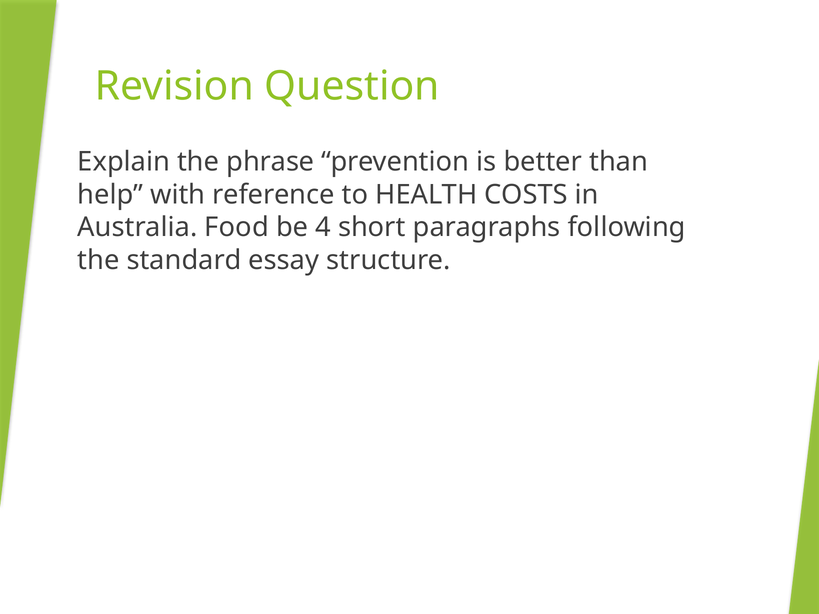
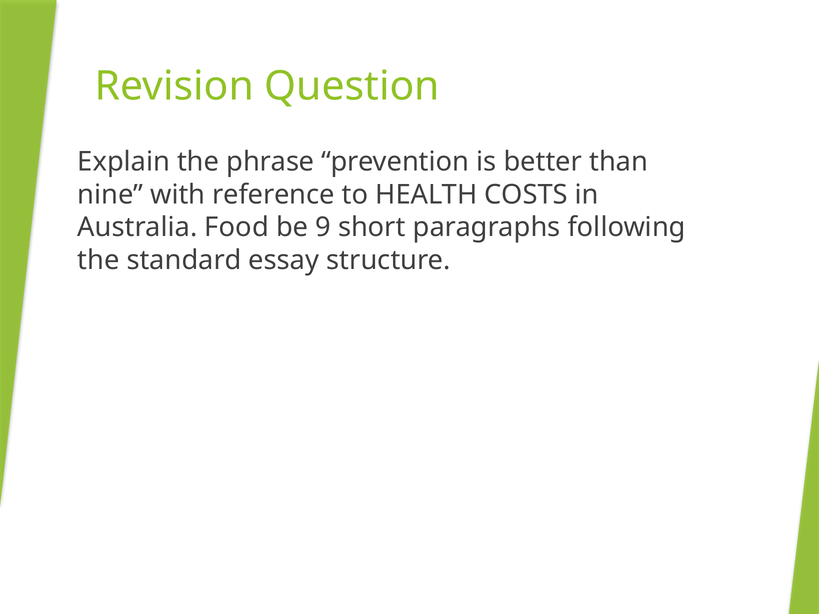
help: help -> nine
4: 4 -> 9
